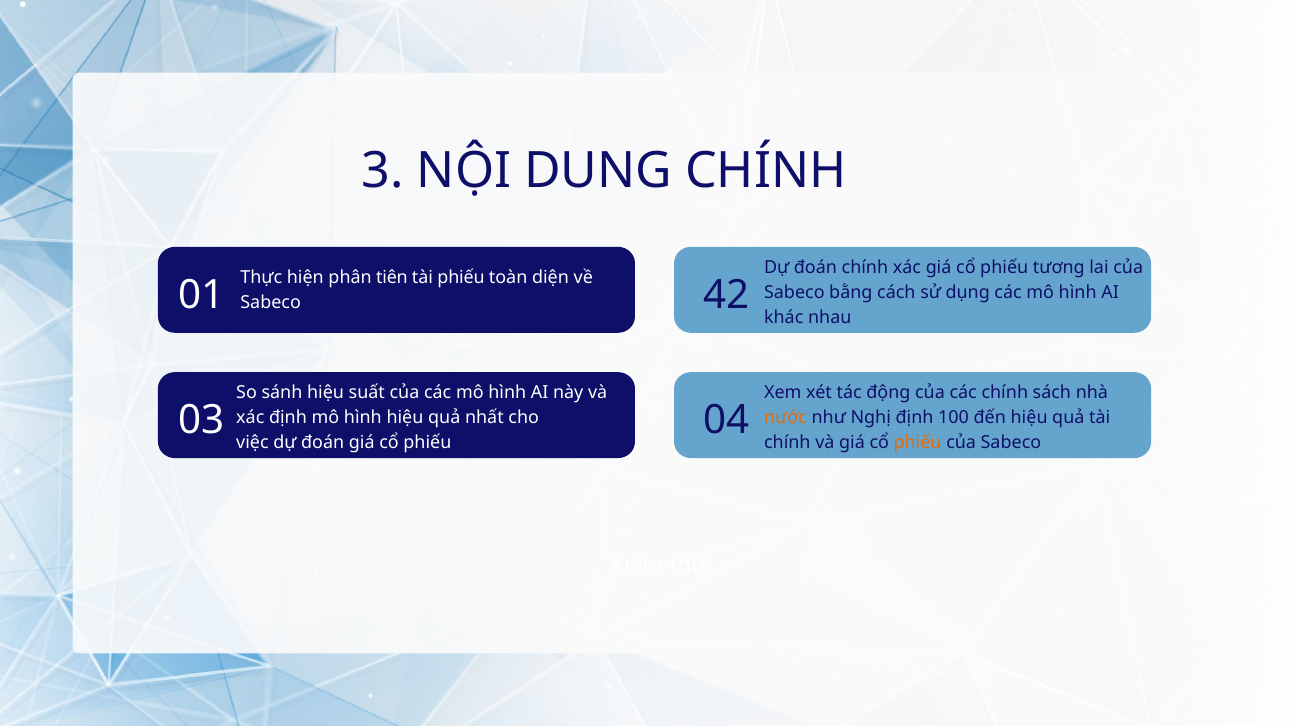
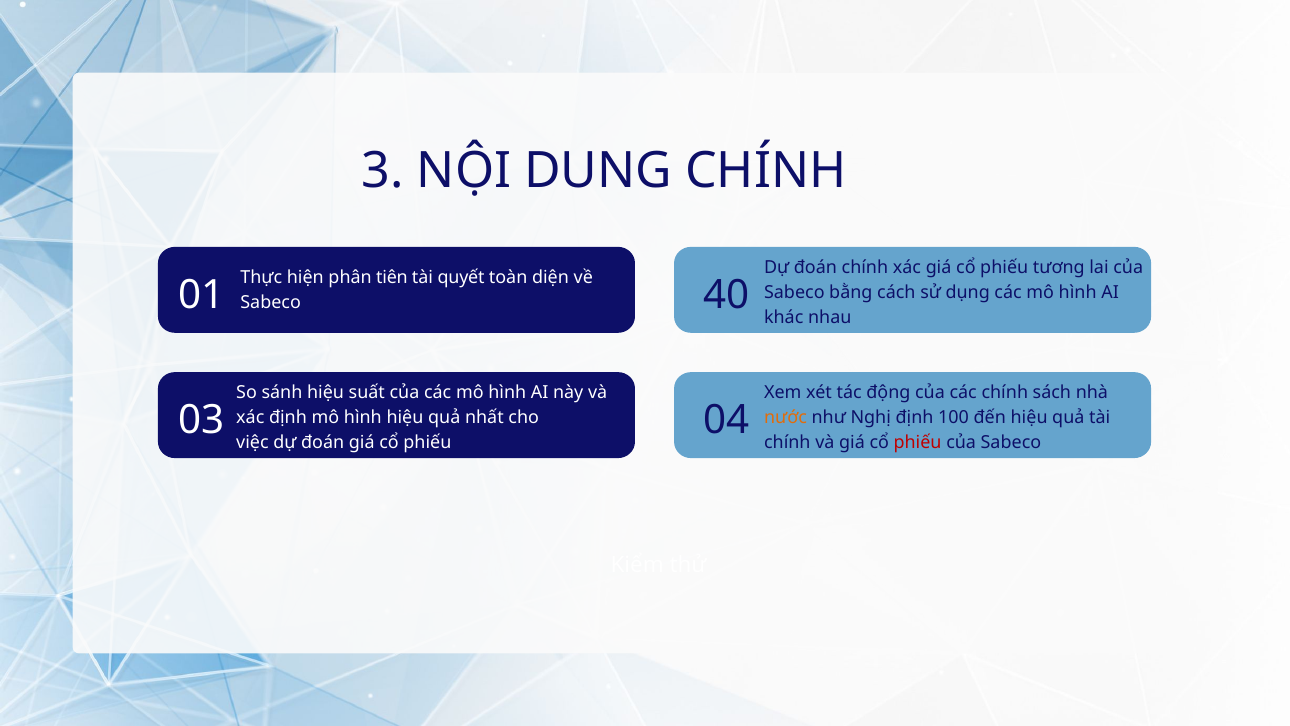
tài phiếu: phiếu -> quyết
42: 42 -> 40
phiếu at (918, 442) colour: orange -> red
